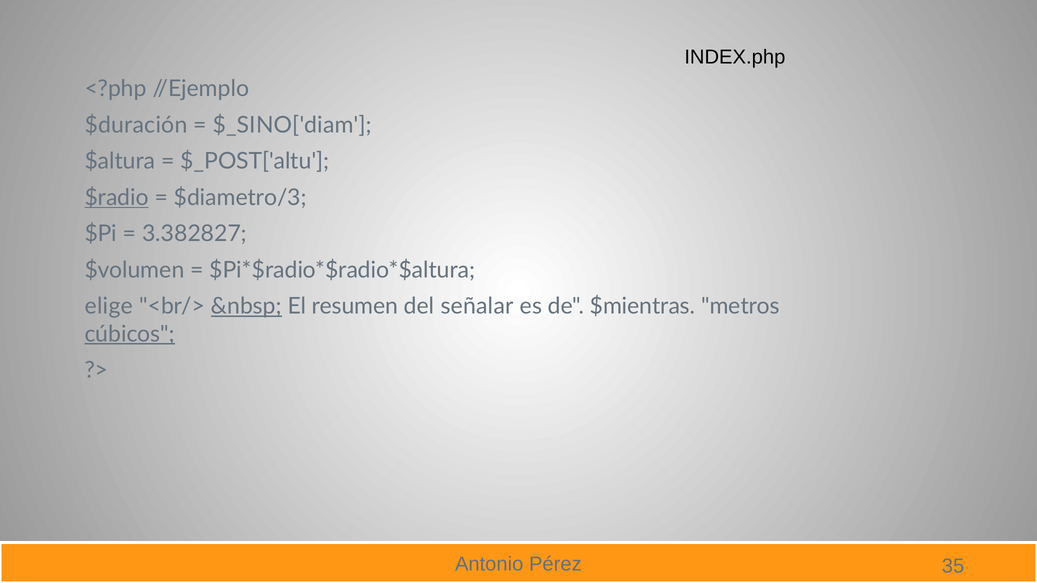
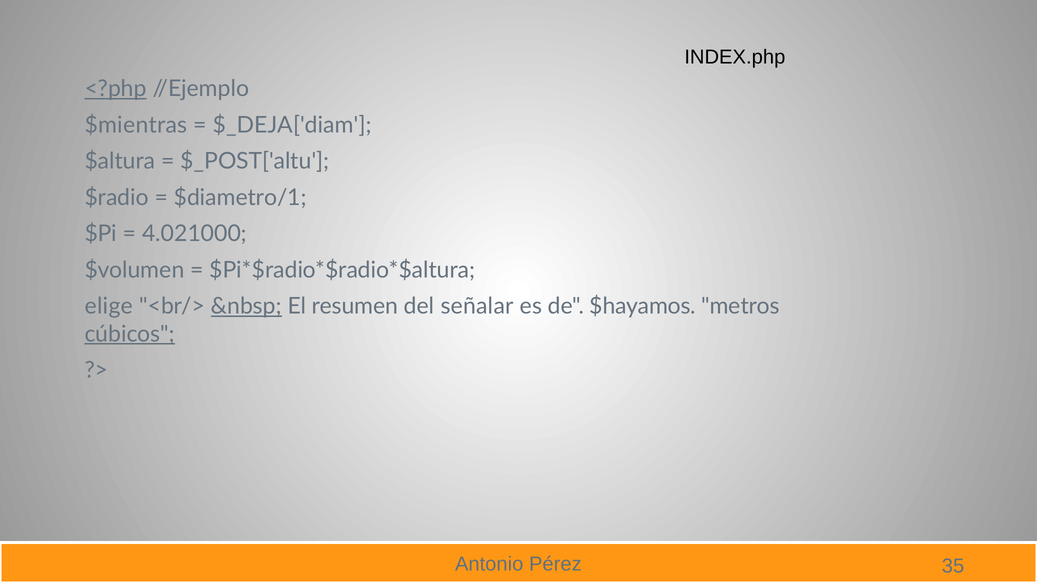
<?php underline: none -> present
$duración: $duración -> $mientras
$_SINO['diam: $_SINO['diam -> $_DEJA['diam
$radio underline: present -> none
$diametro/3: $diametro/3 -> $diametro/1
3.382827: 3.382827 -> 4.021000
$mientras: $mientras -> $hayamos
